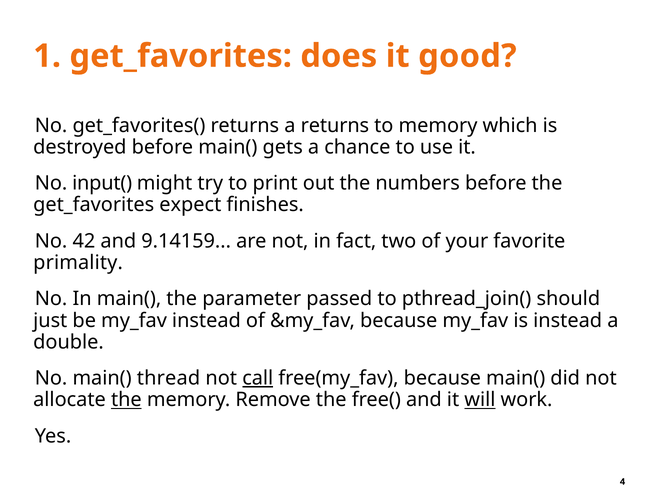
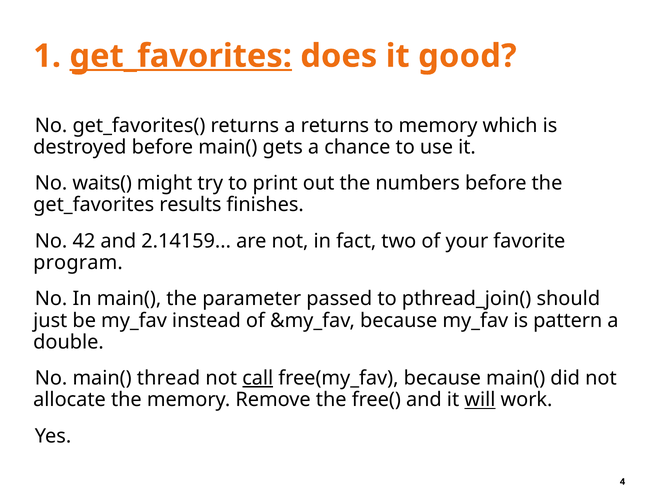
get_favorites at (181, 56) underline: none -> present
input(: input( -> waits(
expect: expect -> results
9.14159: 9.14159 -> 2.14159
primality: primality -> program
is instead: instead -> pattern
the at (126, 400) underline: present -> none
